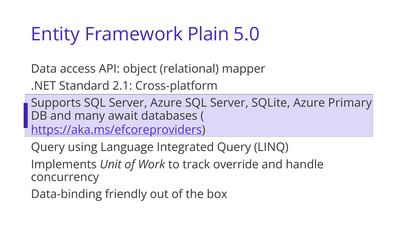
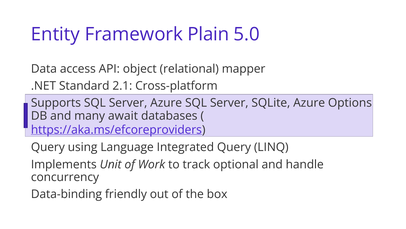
Primary: Primary -> Options
override: override -> optional
